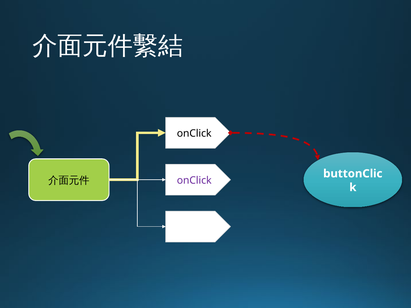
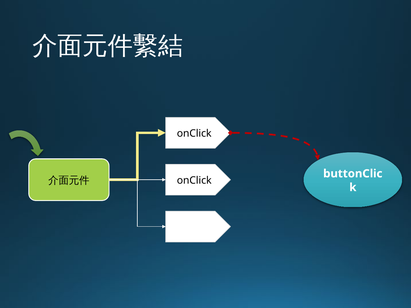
onClick at (194, 181) colour: purple -> black
